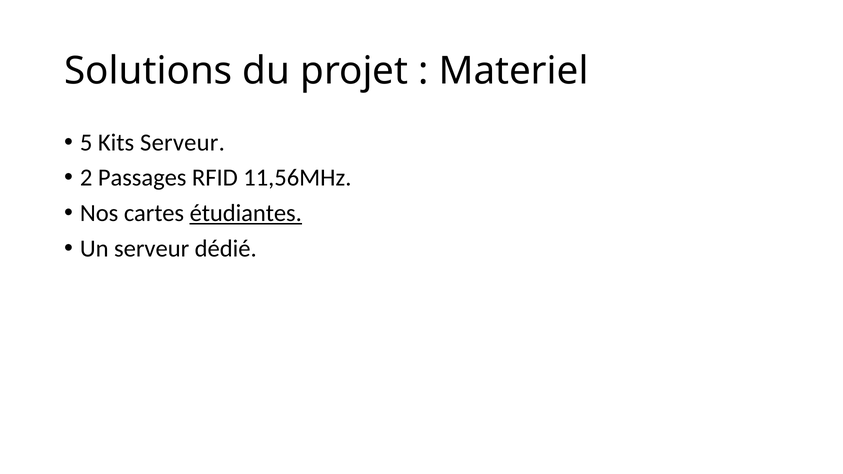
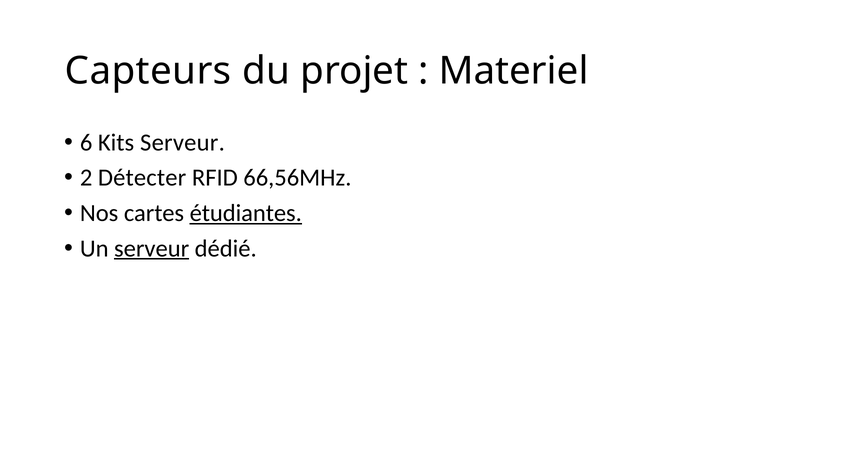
Solutions: Solutions -> Capteurs
5: 5 -> 6
Passages: Passages -> Détecter
11,56MHz: 11,56MHz -> 66,56MHz
serveur at (152, 248) underline: none -> present
